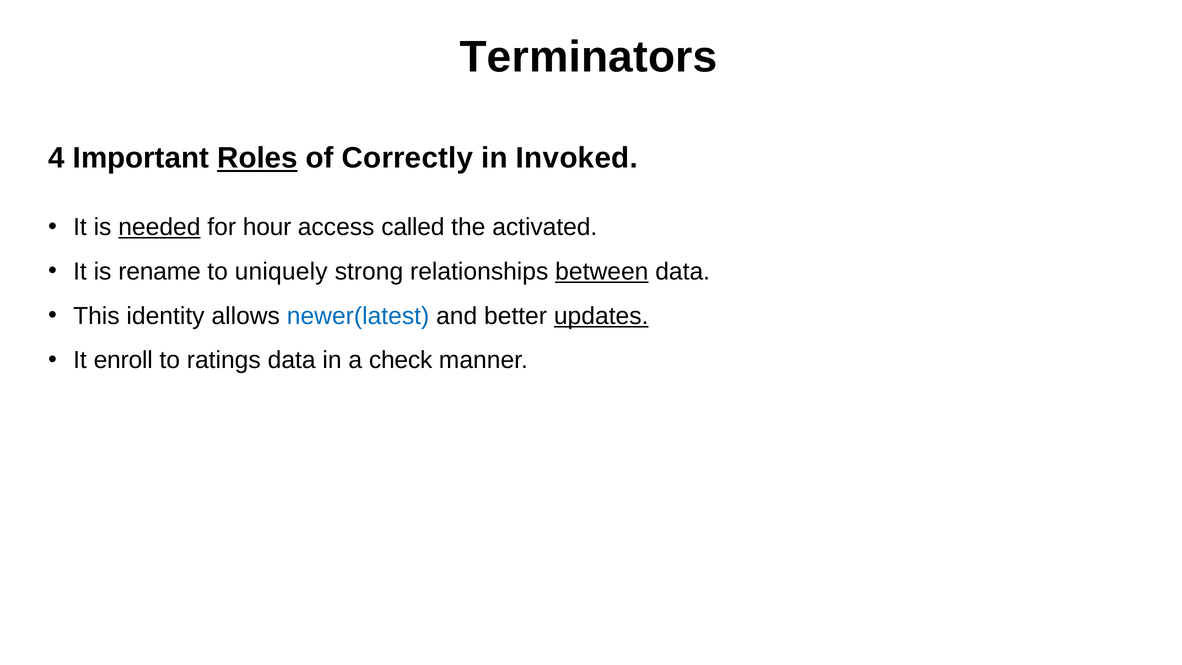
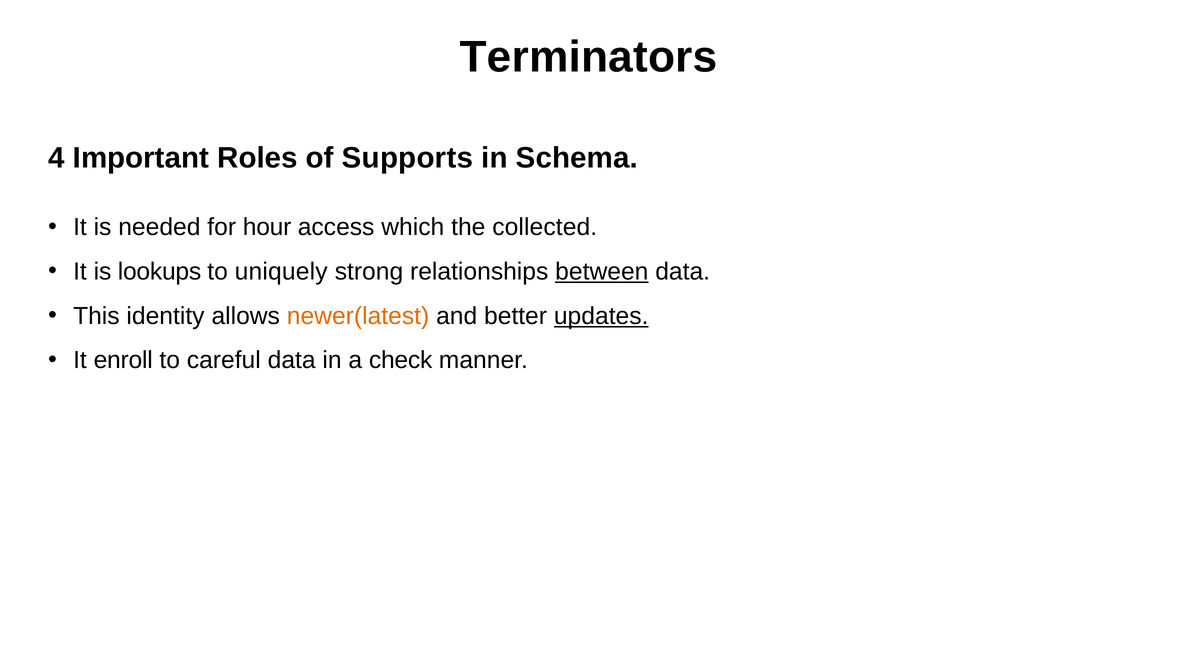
Roles underline: present -> none
Correctly: Correctly -> Supports
Invoked: Invoked -> Schema
needed underline: present -> none
called: called -> which
activated: activated -> collected
rename: rename -> lookups
newer(latest colour: blue -> orange
ratings: ratings -> careful
